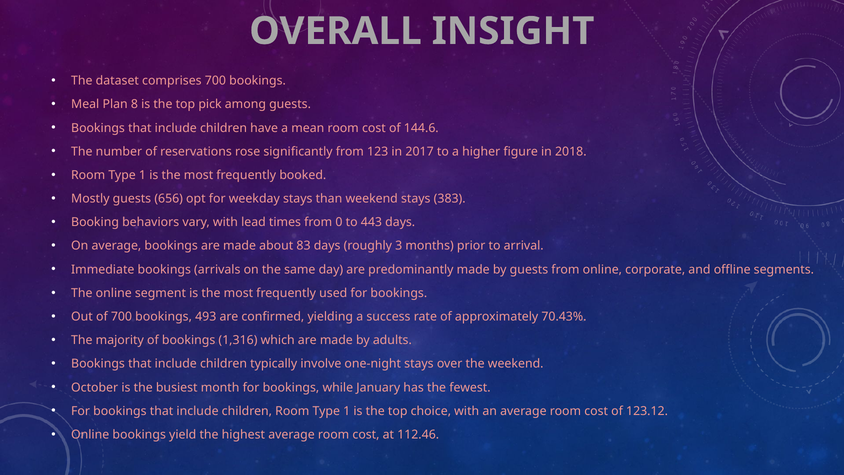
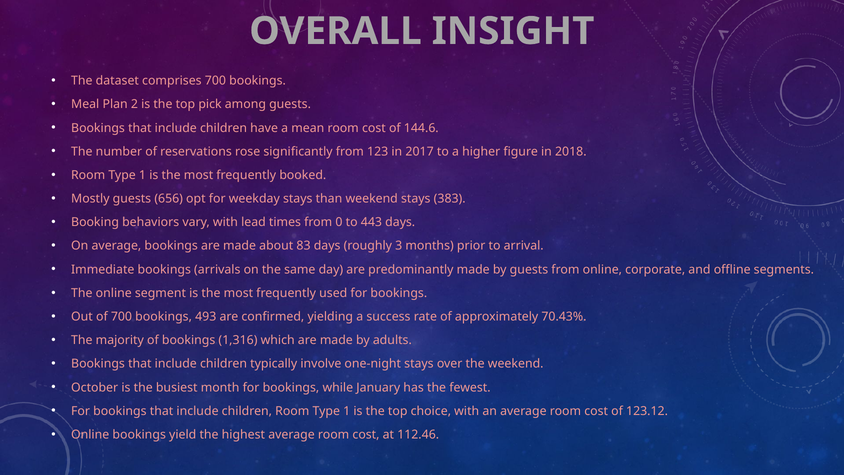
8: 8 -> 2
